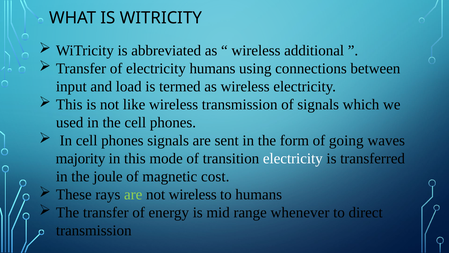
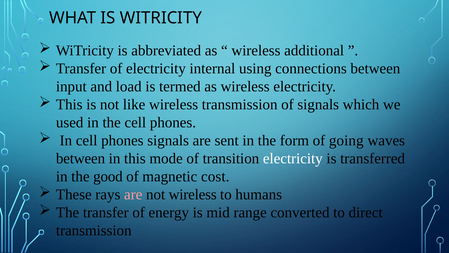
electricity humans: humans -> internal
majority at (81, 158): majority -> between
joule: joule -> good
are at (133, 194) colour: light green -> pink
whenever: whenever -> converted
